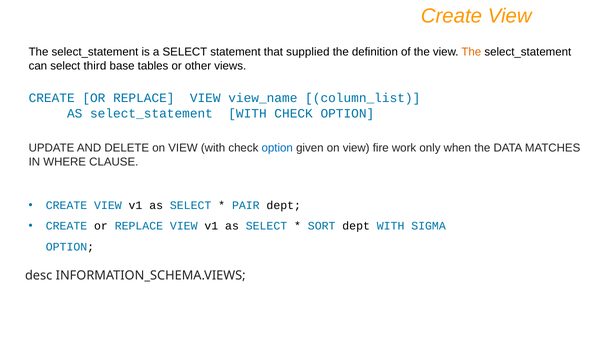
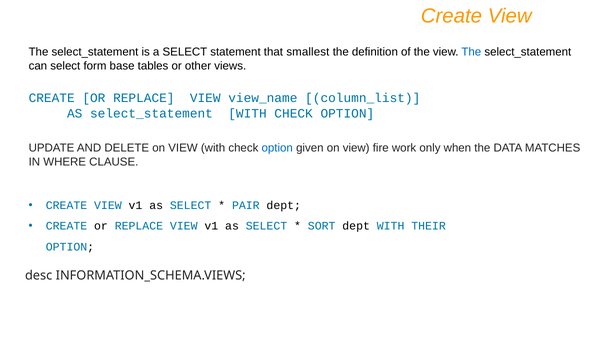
supplied: supplied -> smallest
The at (471, 52) colour: orange -> blue
third: third -> form
SIGMA: SIGMA -> THEIR
